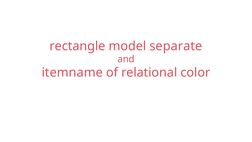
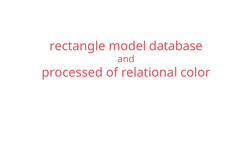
separate: separate -> database
itemname: itemname -> processed
